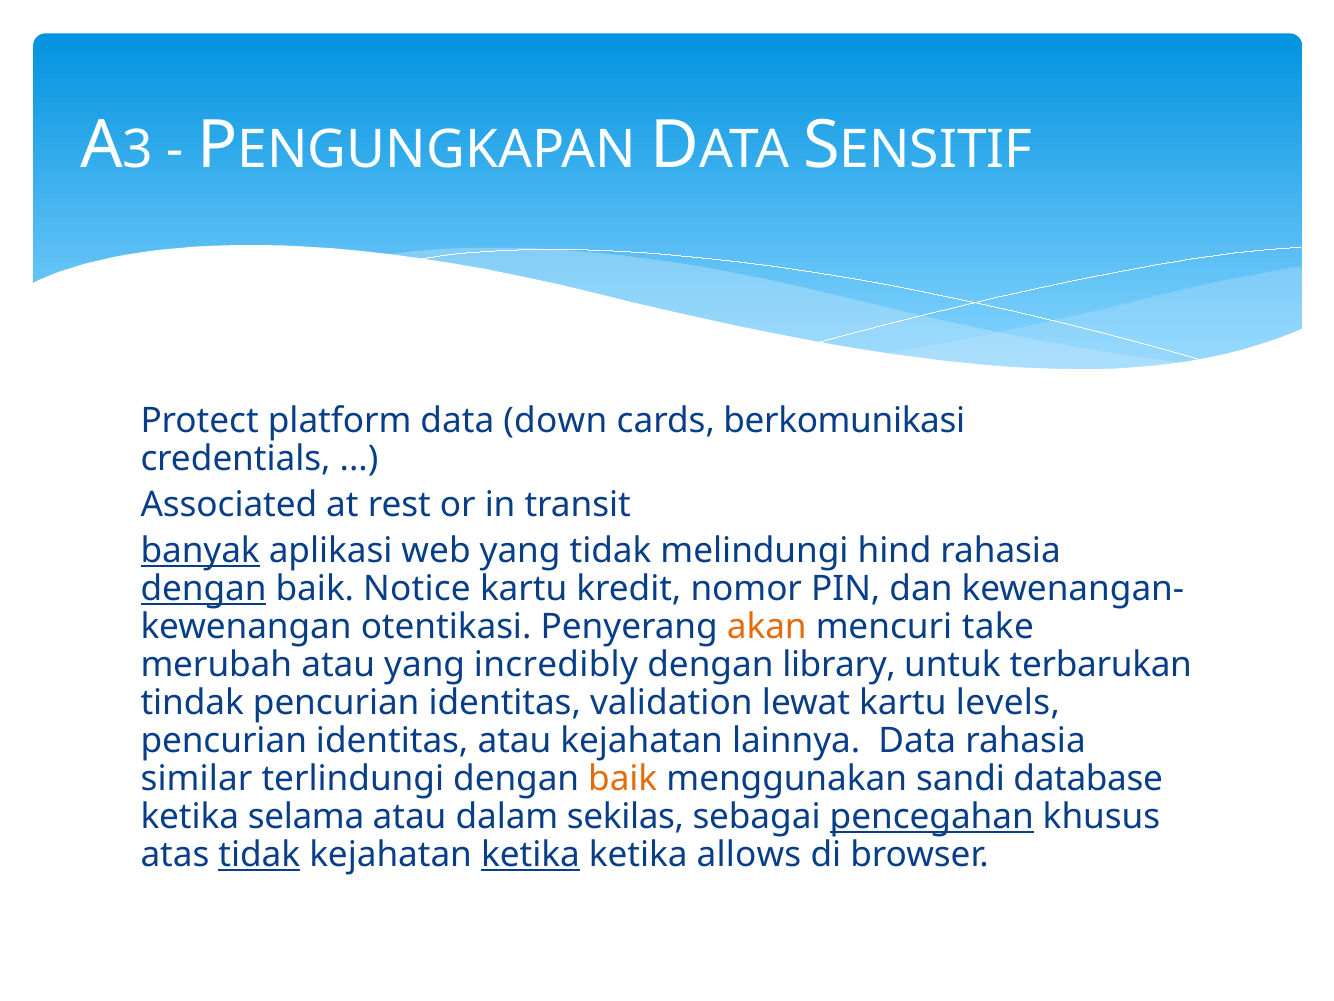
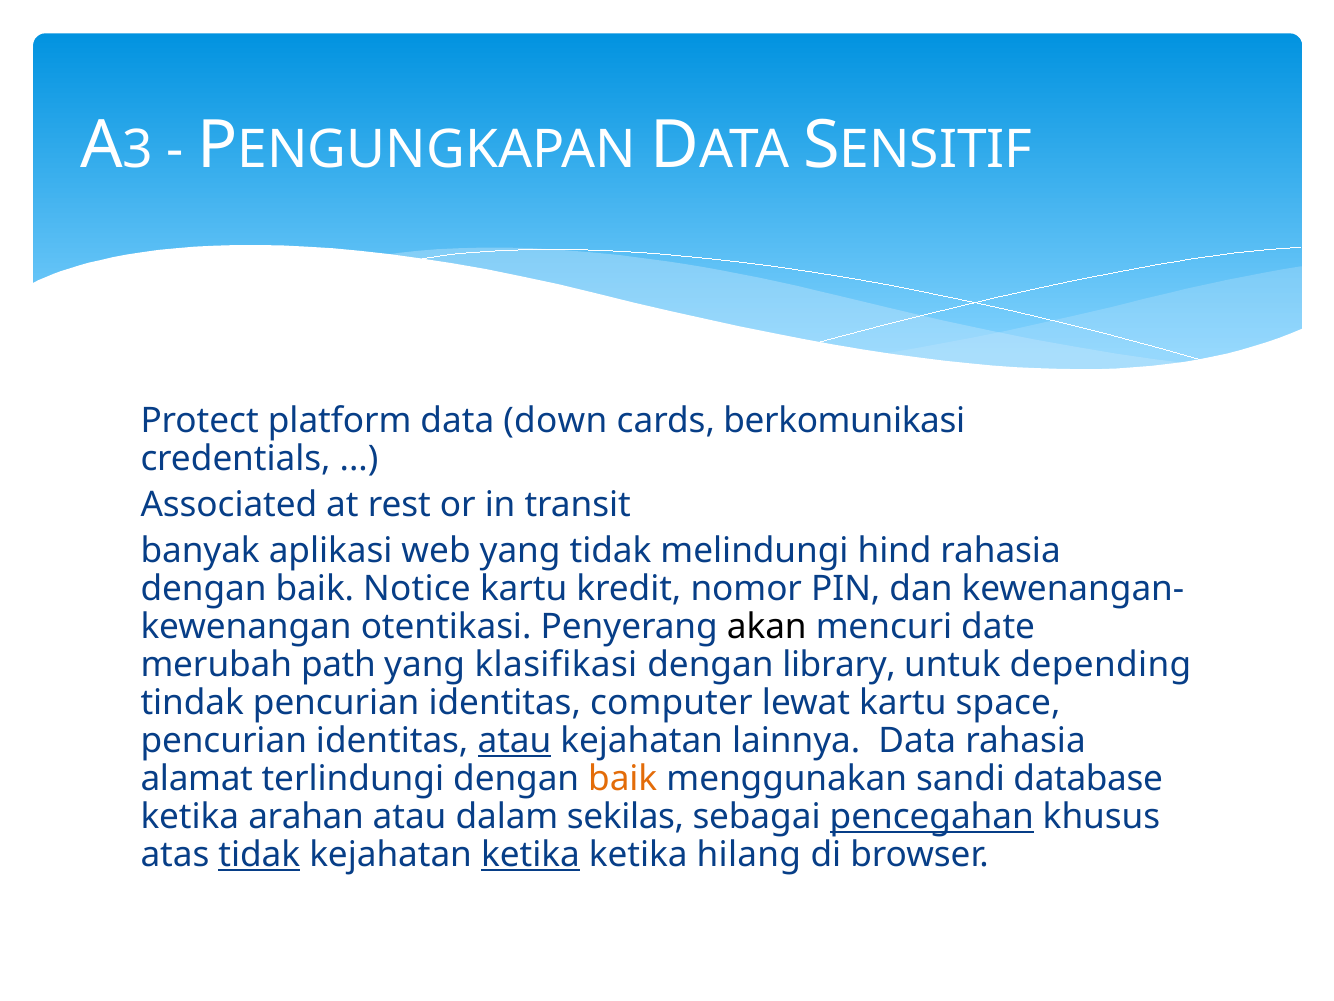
banyak underline: present -> none
dengan at (204, 589) underline: present -> none
akan colour: orange -> black
take: take -> date
merubah atau: atau -> path
incredibly: incredibly -> klasifikasi
terbarukan: terbarukan -> depending
validation: validation -> computer
levels: levels -> space
atau at (514, 741) underline: none -> present
similar: similar -> alamat
selama: selama -> arahan
allows: allows -> hilang
